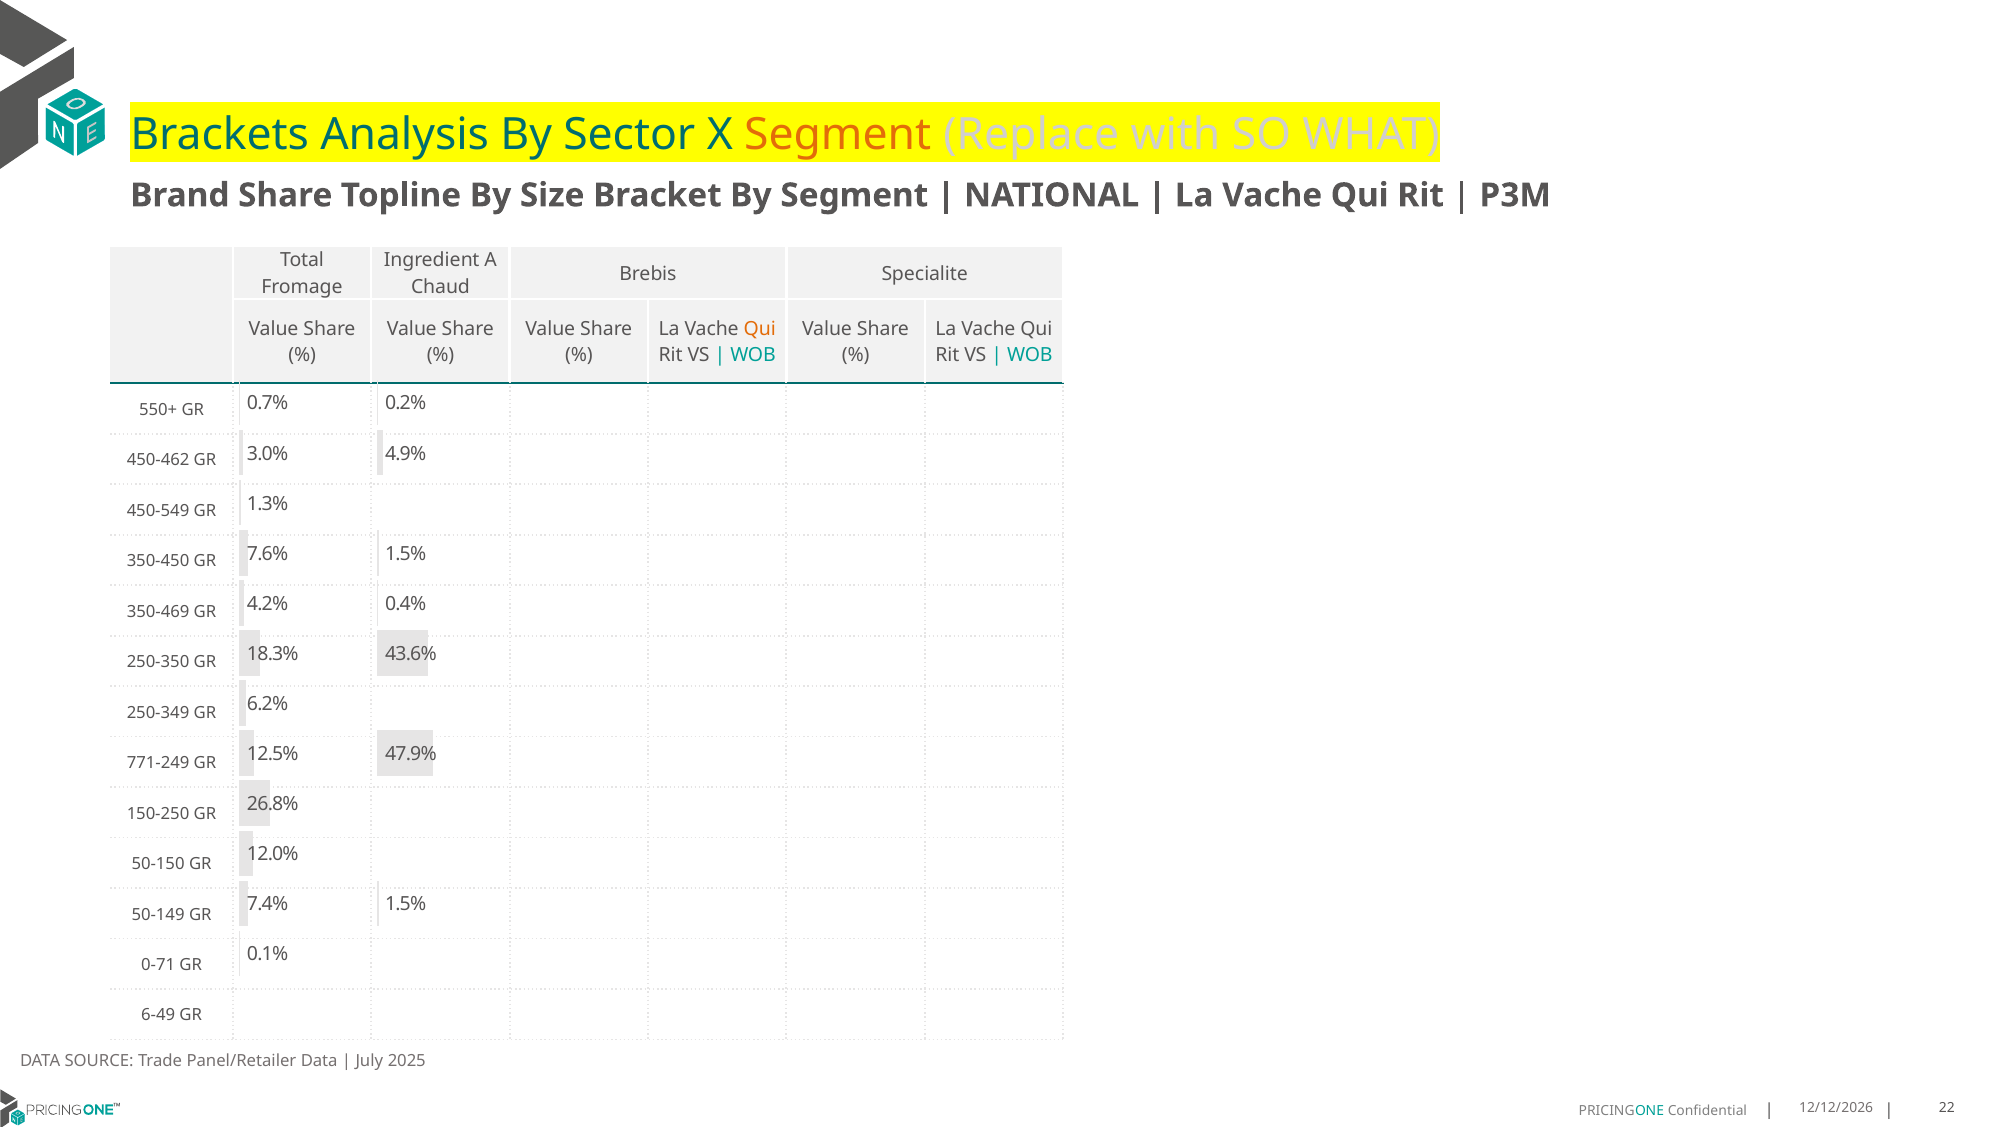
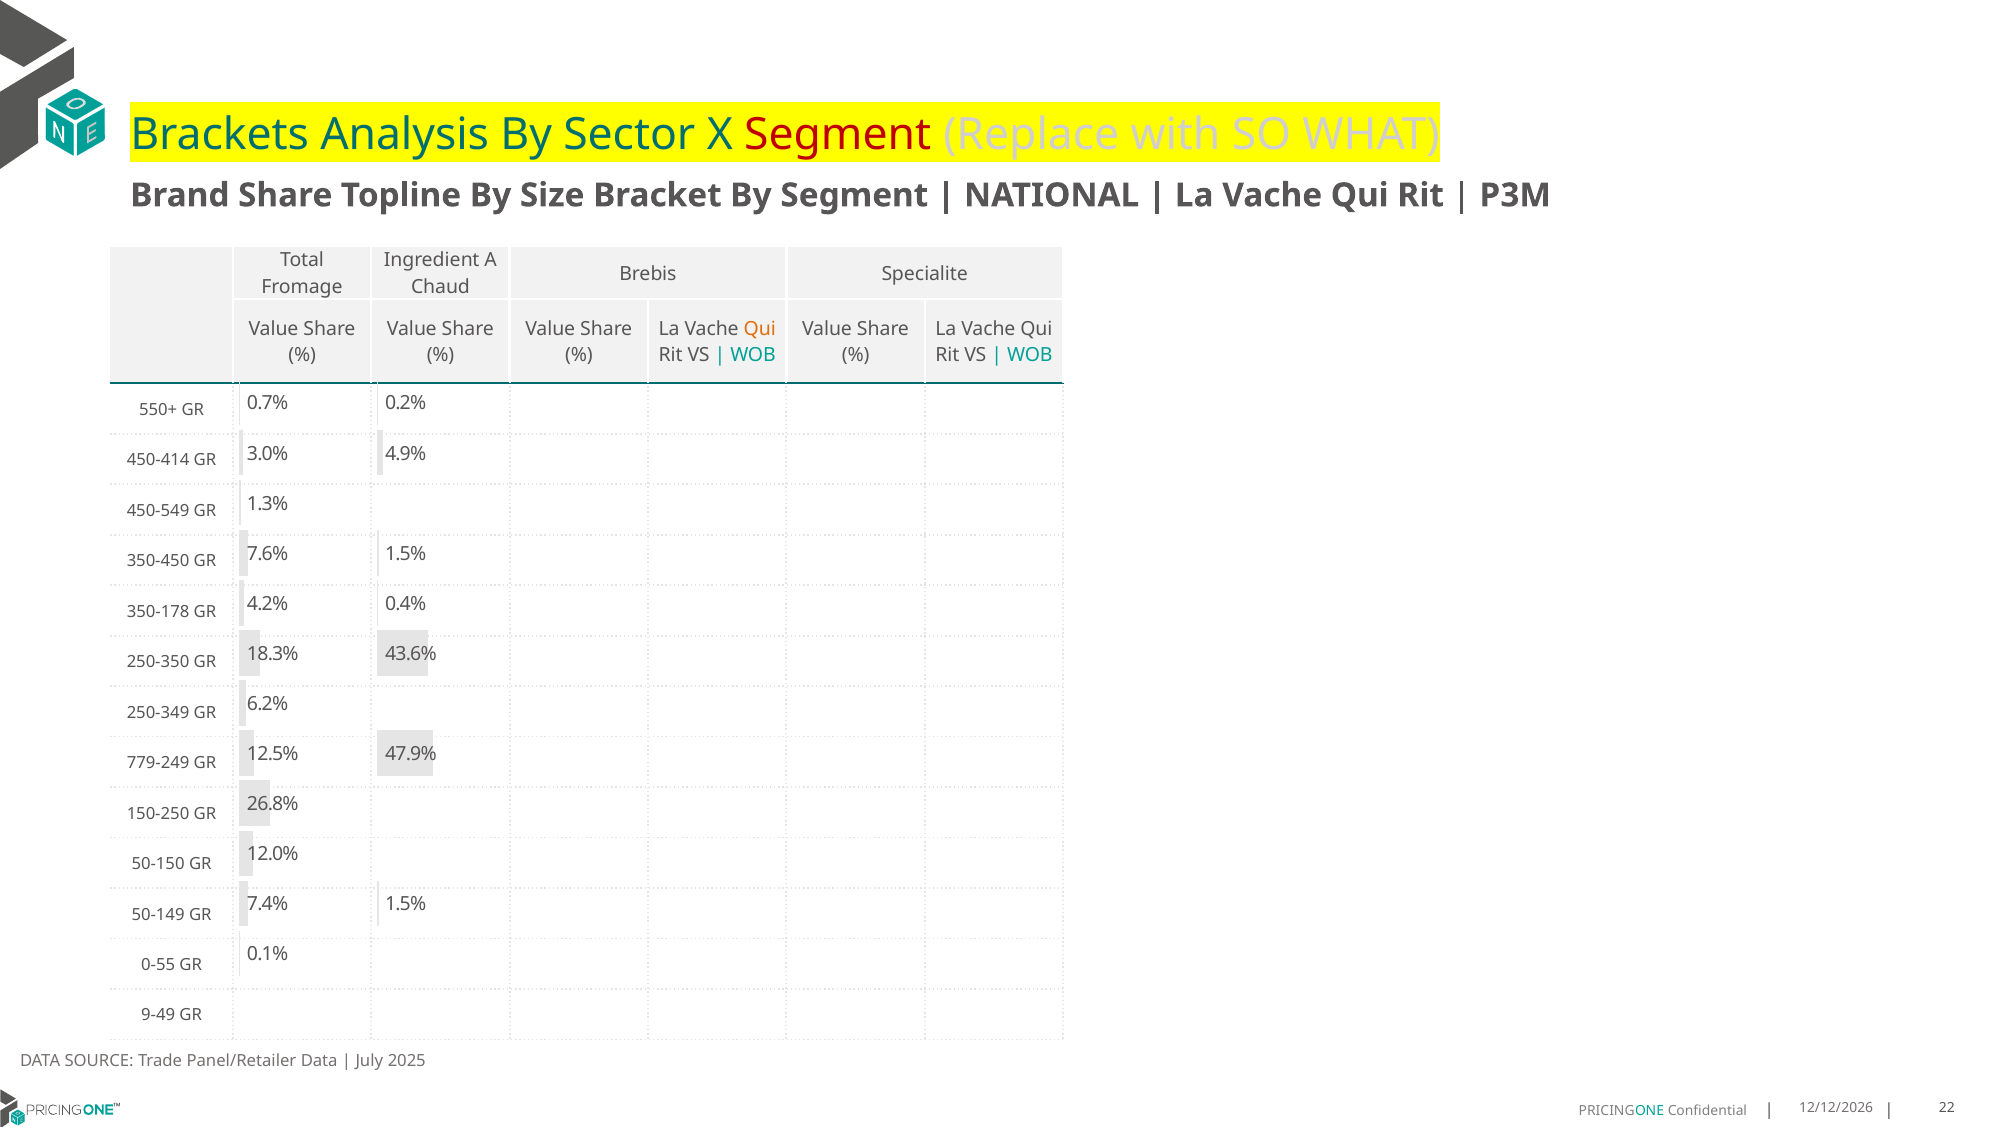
Segment at (838, 135) colour: orange -> red
450-462: 450-462 -> 450-414
350-469: 350-469 -> 350-178
771-249: 771-249 -> 779-249
0-71: 0-71 -> 0-55
6-49: 6-49 -> 9-49
